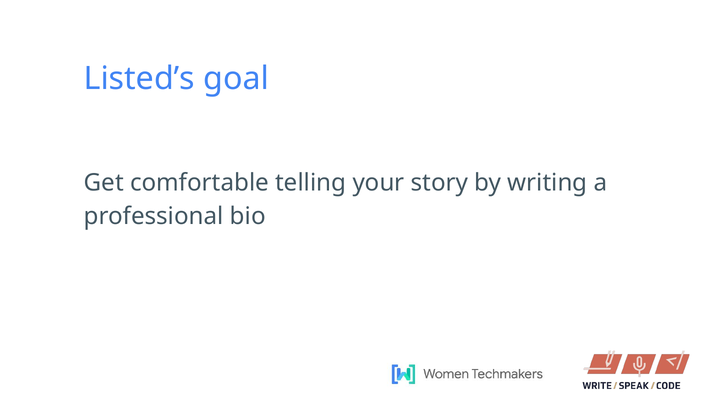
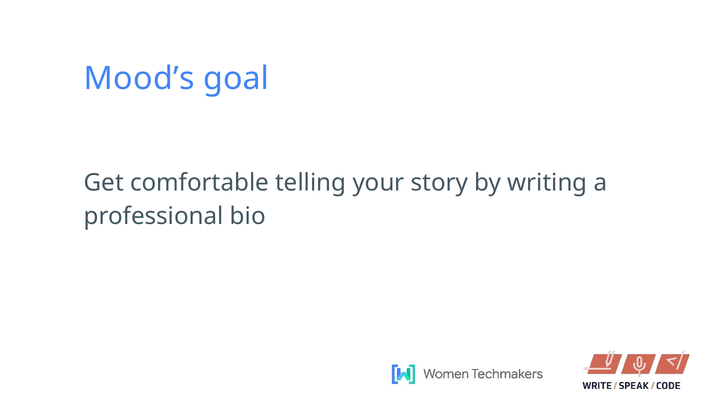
Listed’s: Listed’s -> Mood’s
